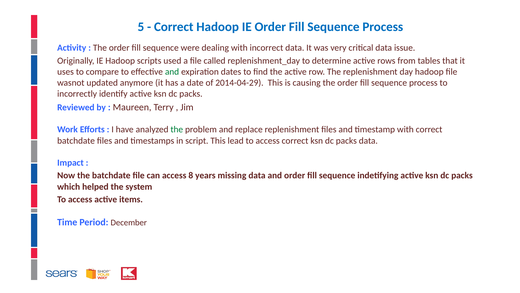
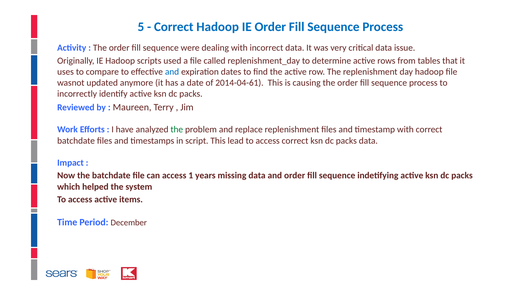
and at (172, 72) colour: green -> blue
2014-04-29: 2014-04-29 -> 2014-04-61
8: 8 -> 1
